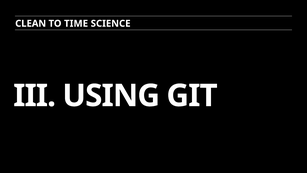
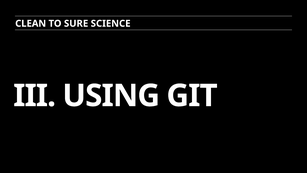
TIME: TIME -> SURE
